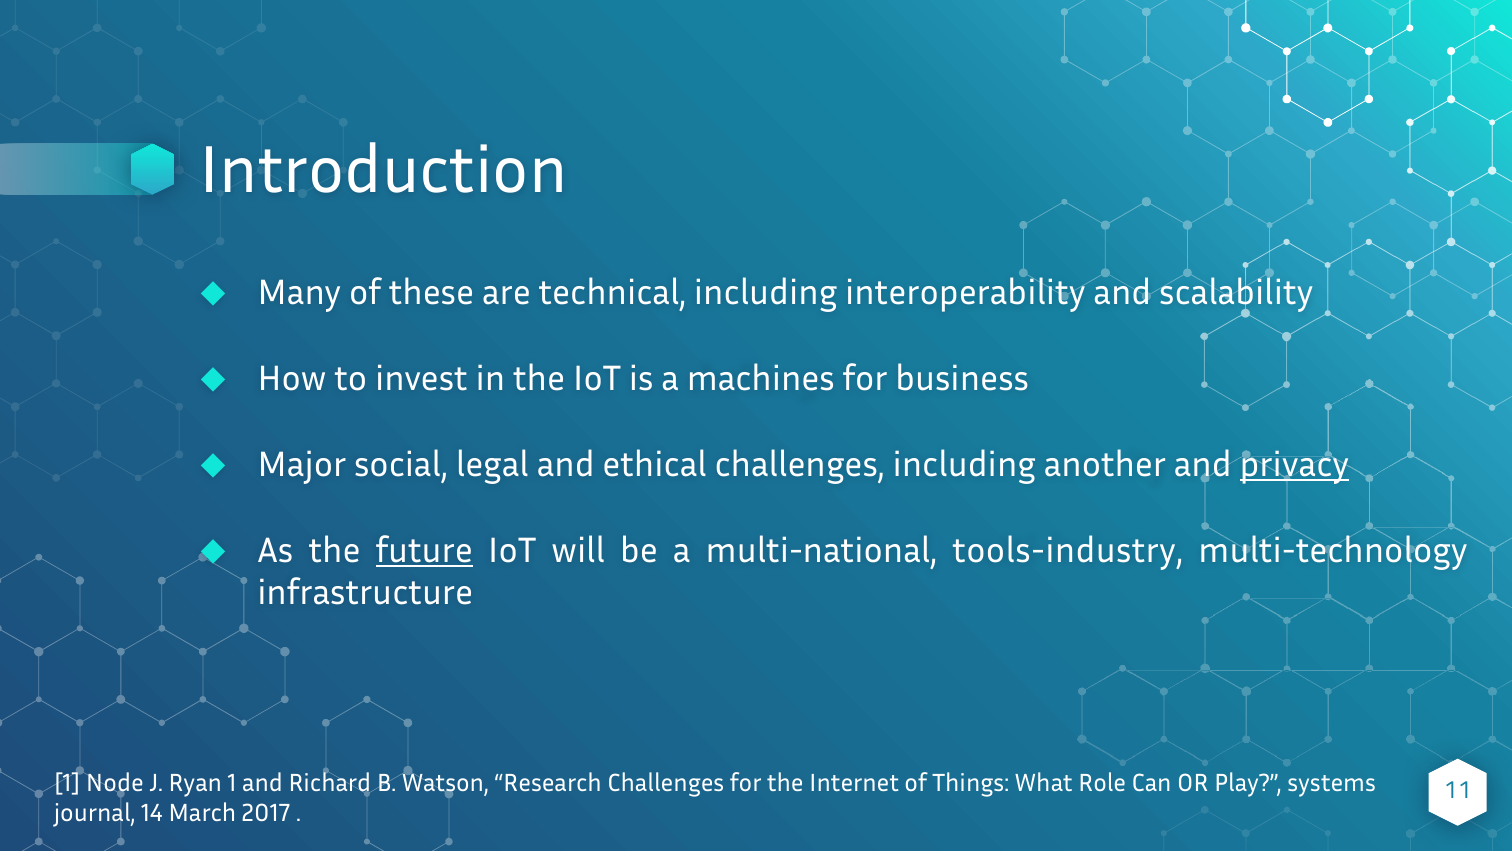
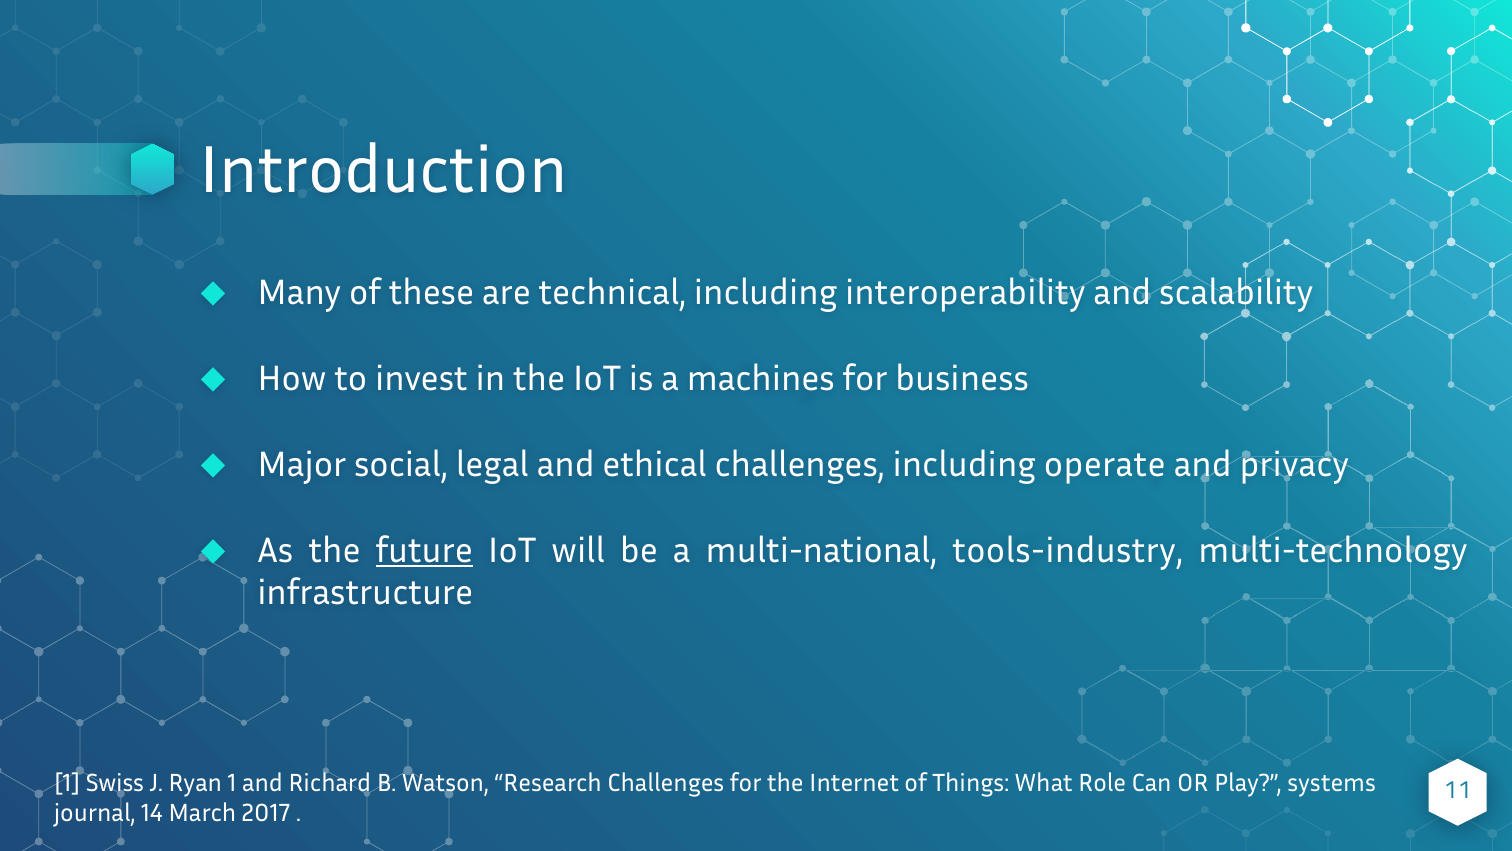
another: another -> operate
privacy underline: present -> none
Node: Node -> Swiss
